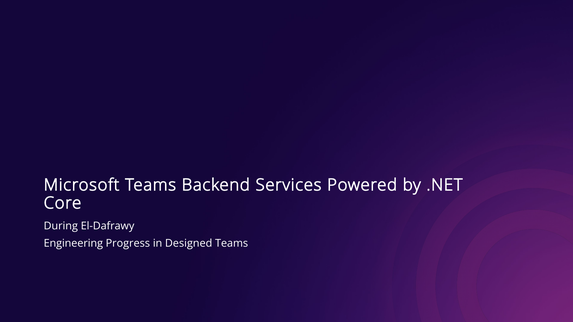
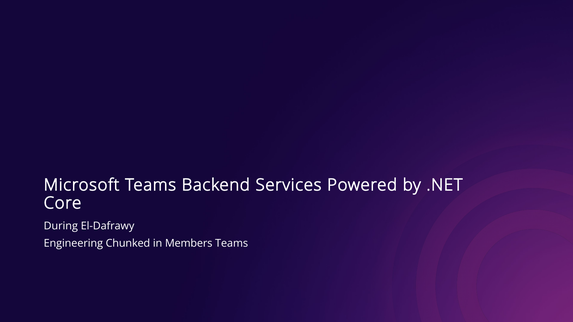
Progress: Progress -> Chunked
Designed: Designed -> Members
